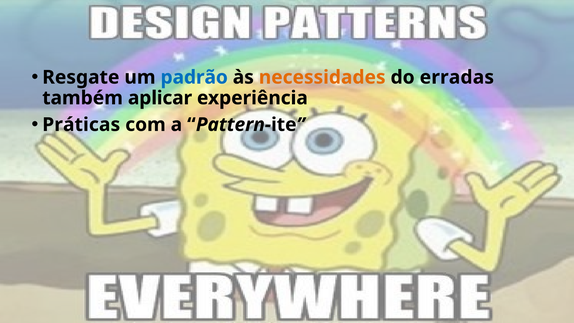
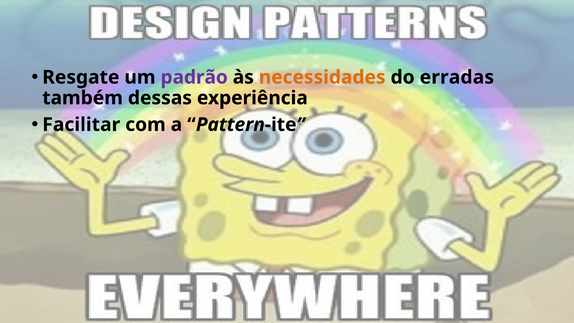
padrão colour: blue -> purple
aplicar: aplicar -> dessas
Práticas: Práticas -> Facilitar
